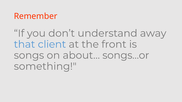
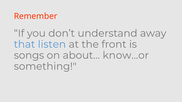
client: client -> listen
songs…or: songs…or -> know…or
